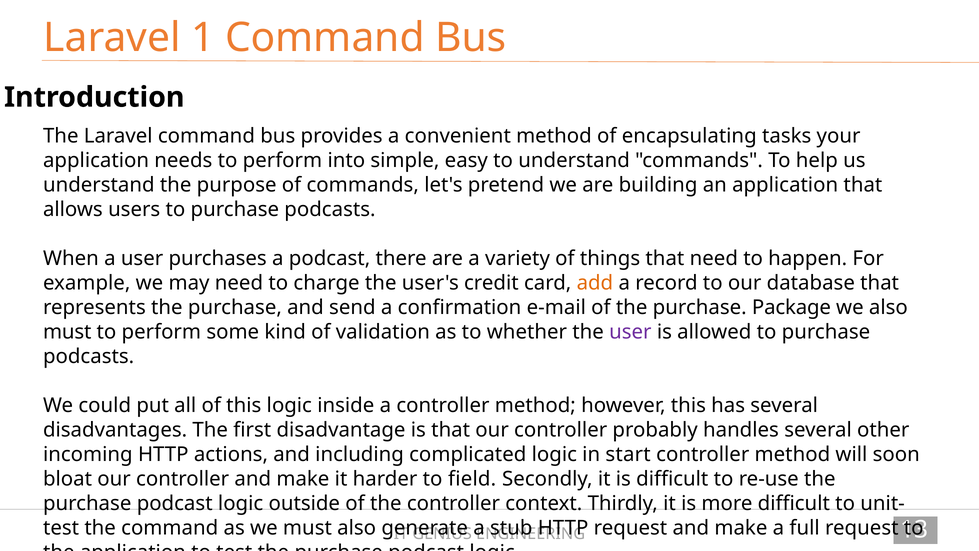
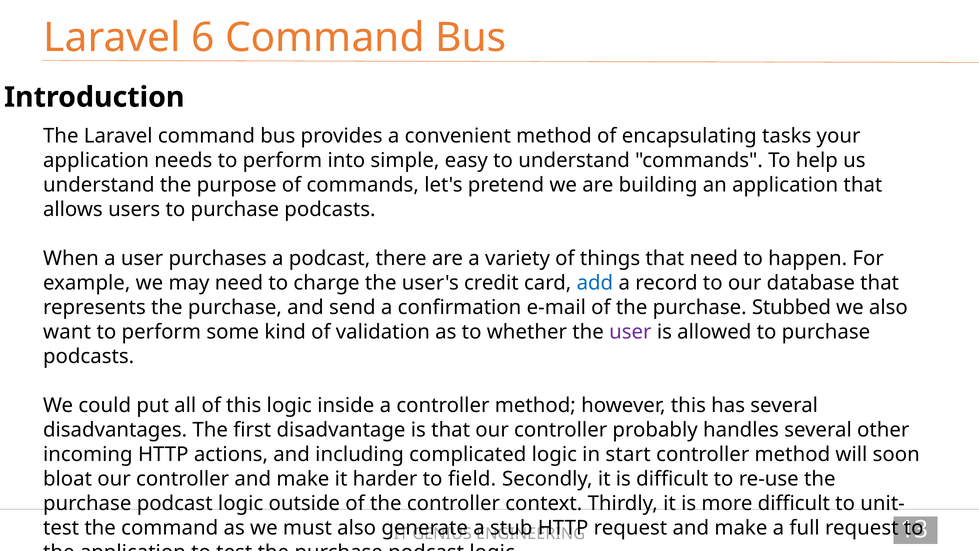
1: 1 -> 6
add colour: orange -> blue
Package: Package -> Stubbed
must at (67, 332): must -> want
